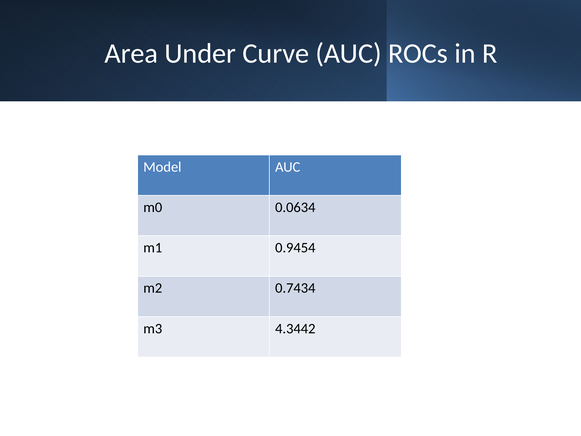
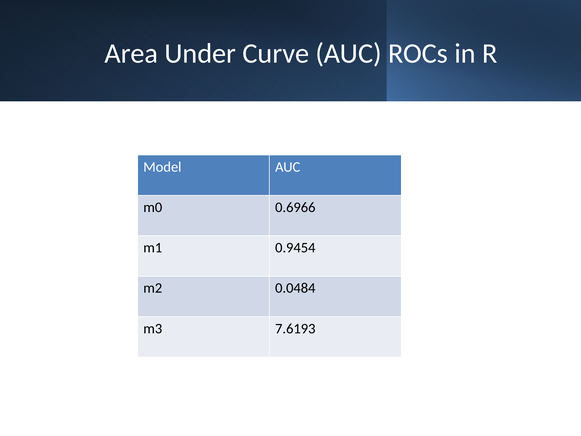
0.0634: 0.0634 -> 0.6966
0.7434: 0.7434 -> 0.0484
4.3442: 4.3442 -> 7.6193
